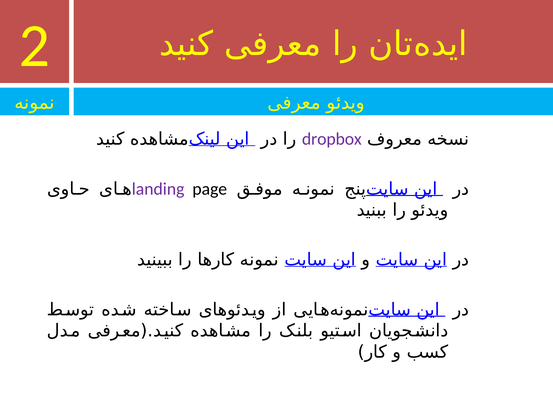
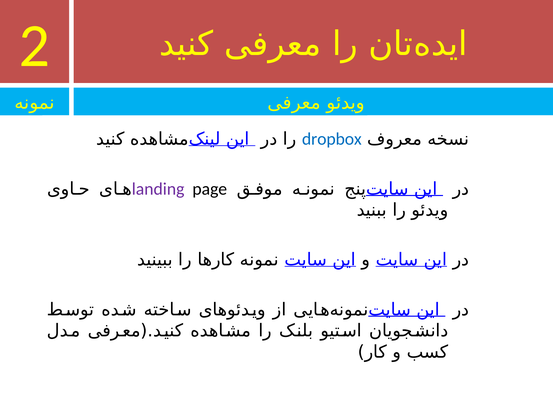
dropbox colour: purple -> blue
